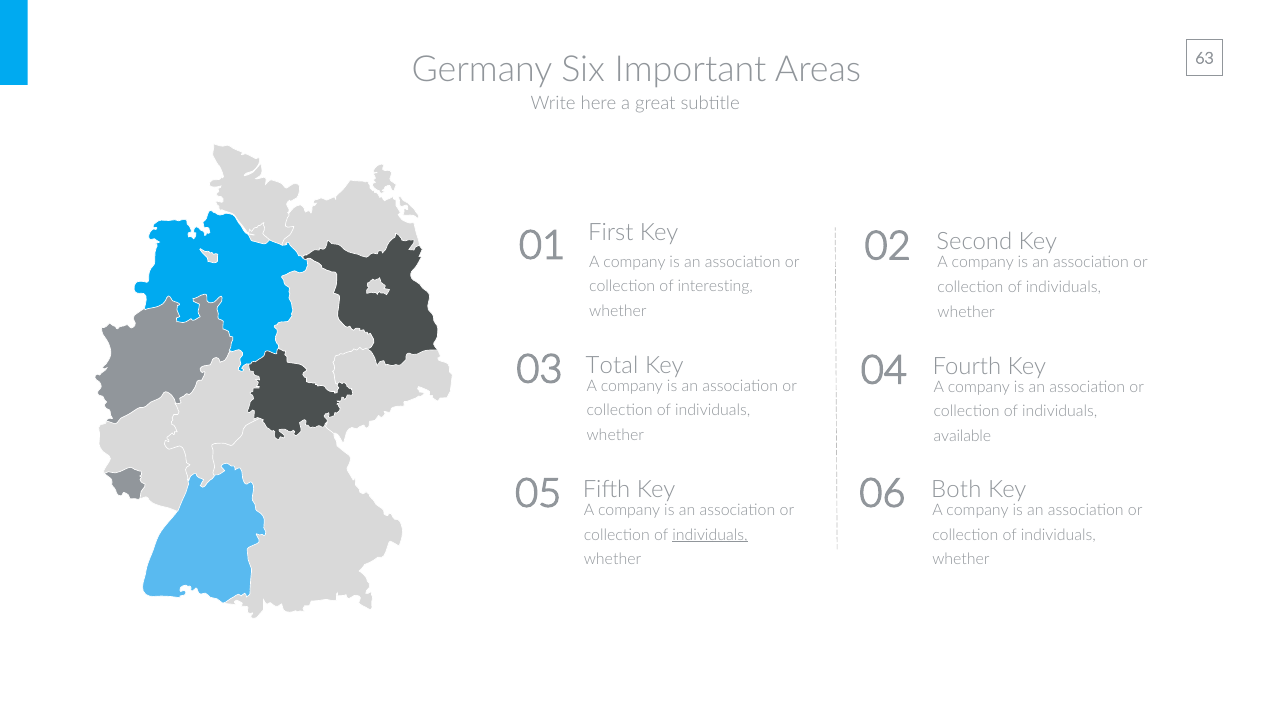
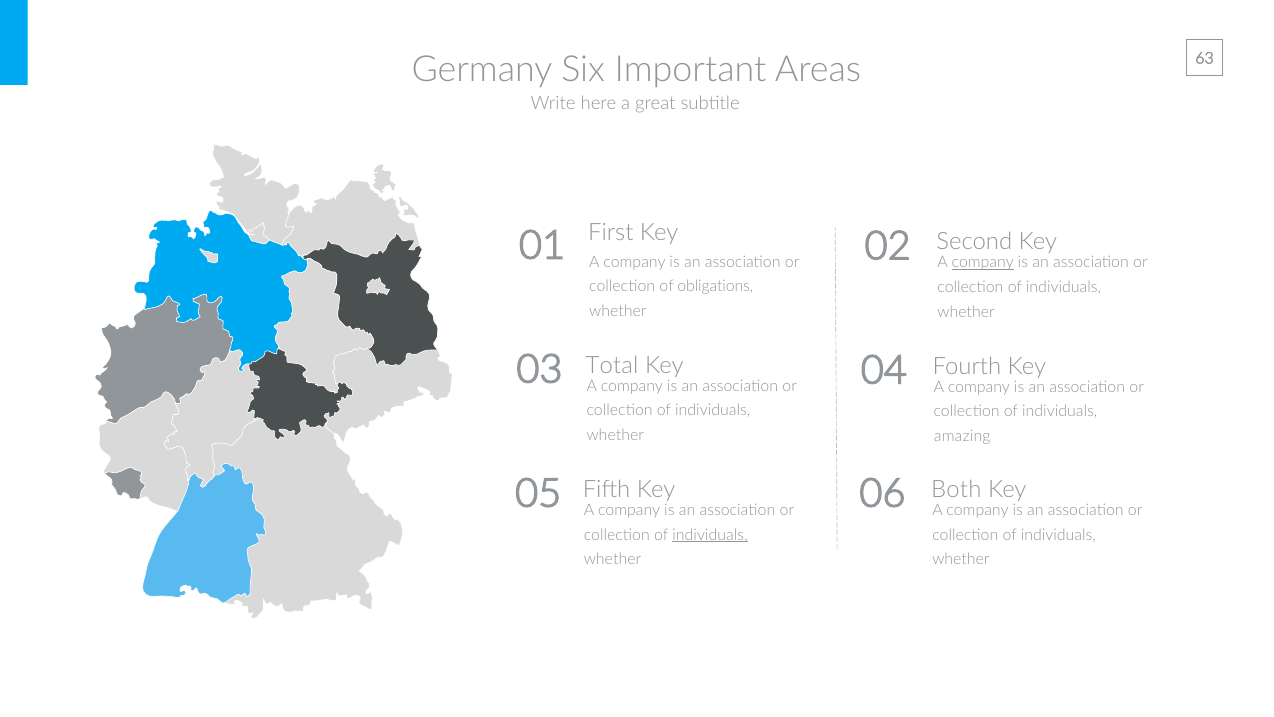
company at (983, 263) underline: none -> present
interesting: interesting -> obligations
available: available -> amazing
